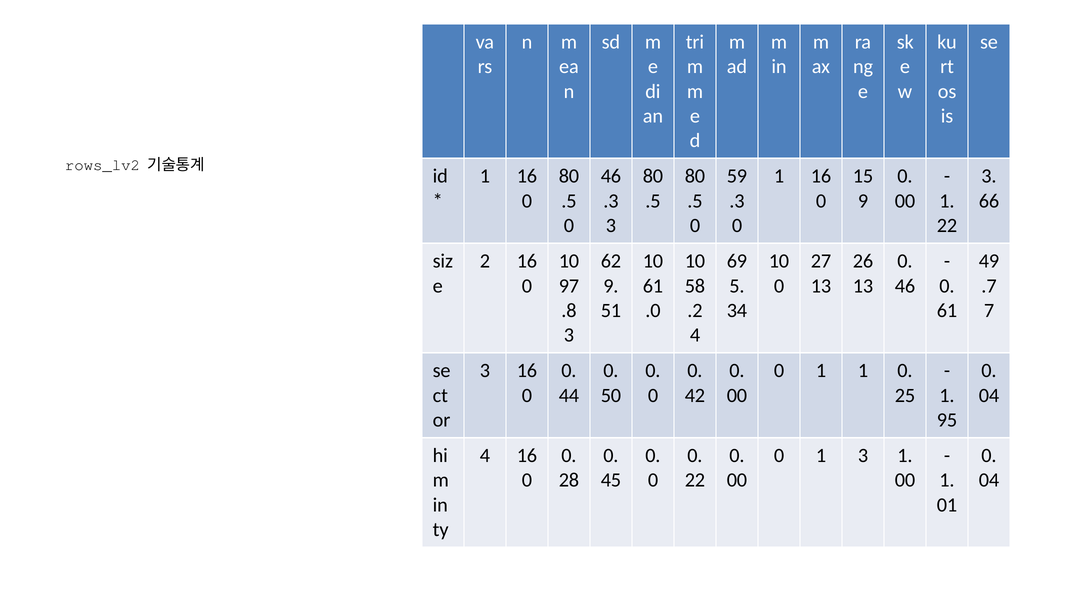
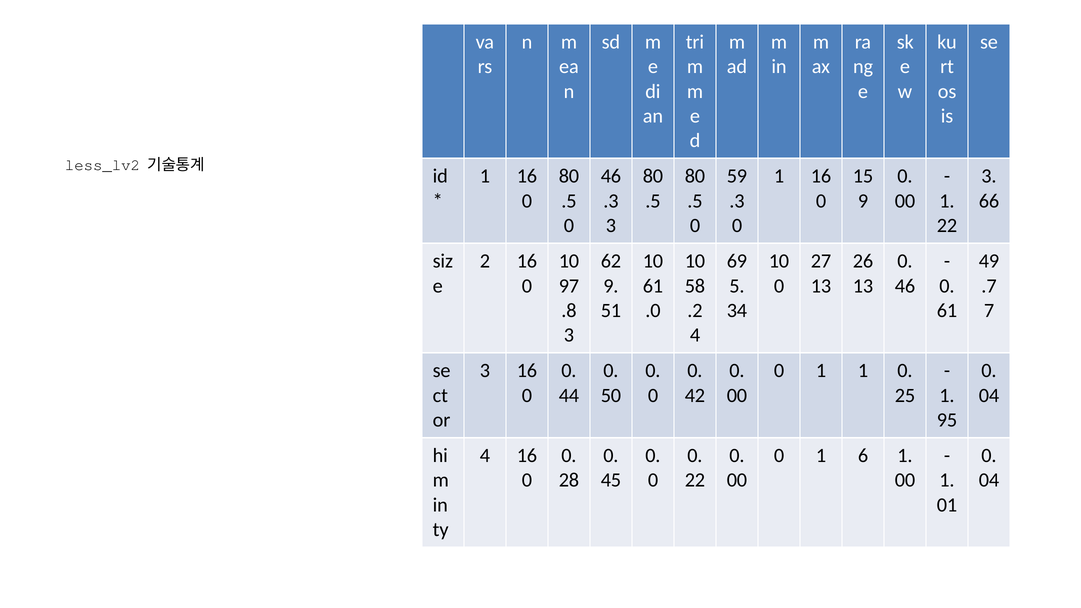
rows_lv2: rows_lv2 -> less_lv2
1 3: 3 -> 6
